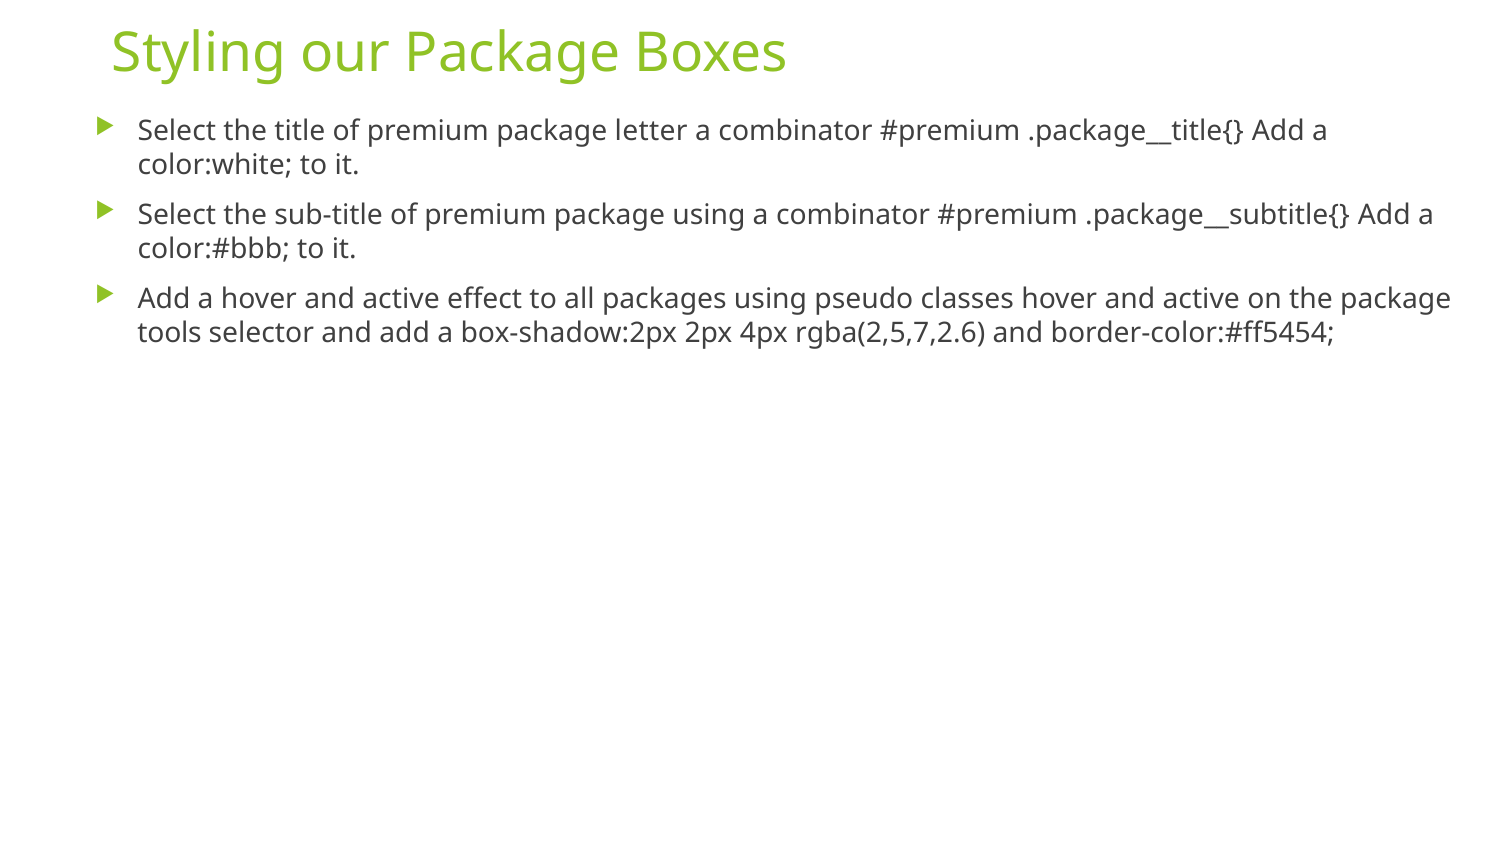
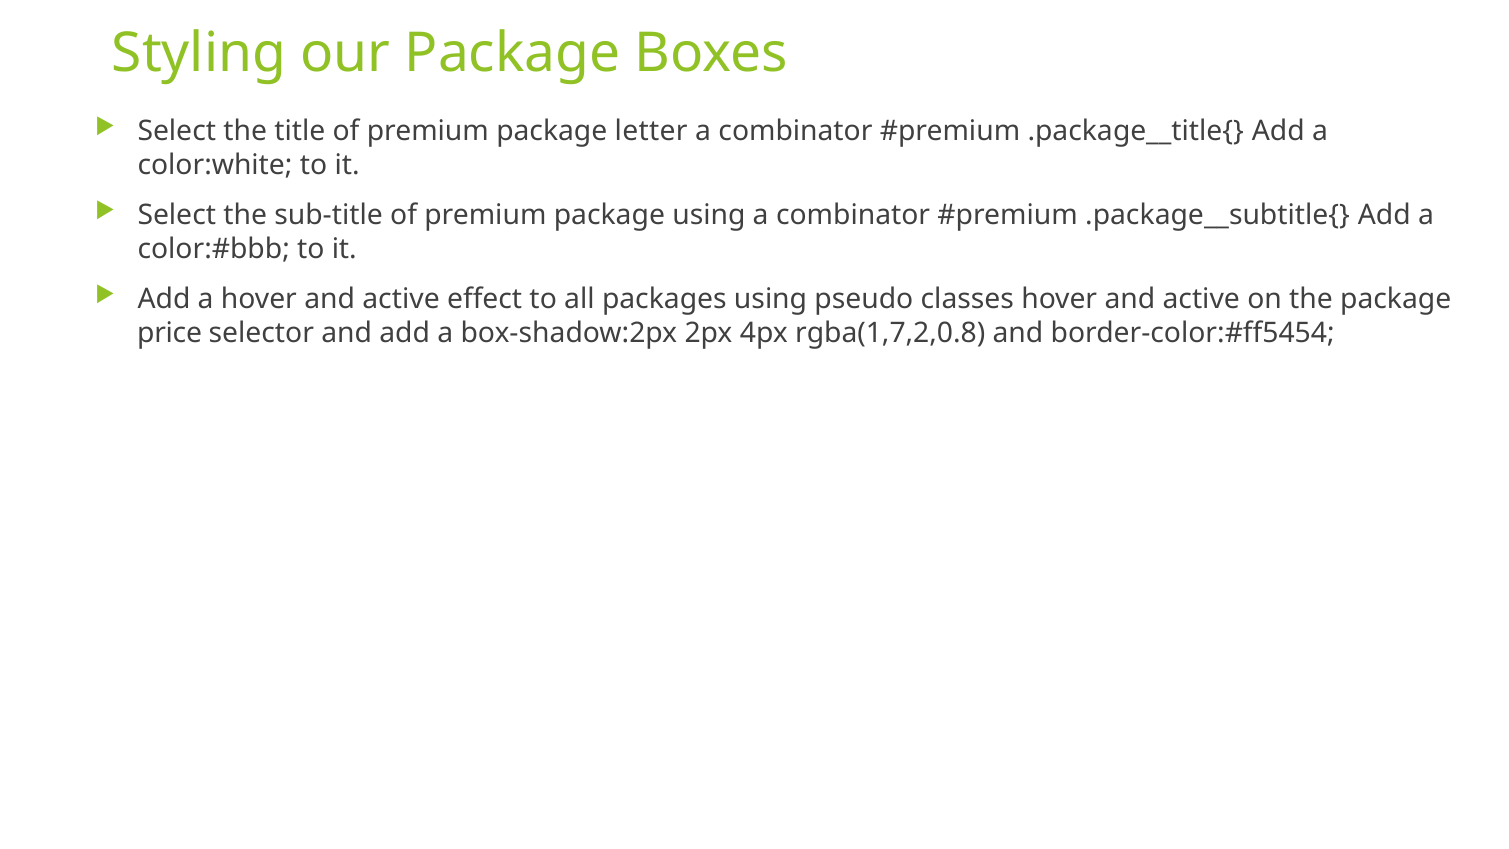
tools: tools -> price
rgba(2,5,7,2.6: rgba(2,5,7,2.6 -> rgba(1,7,2,0.8
